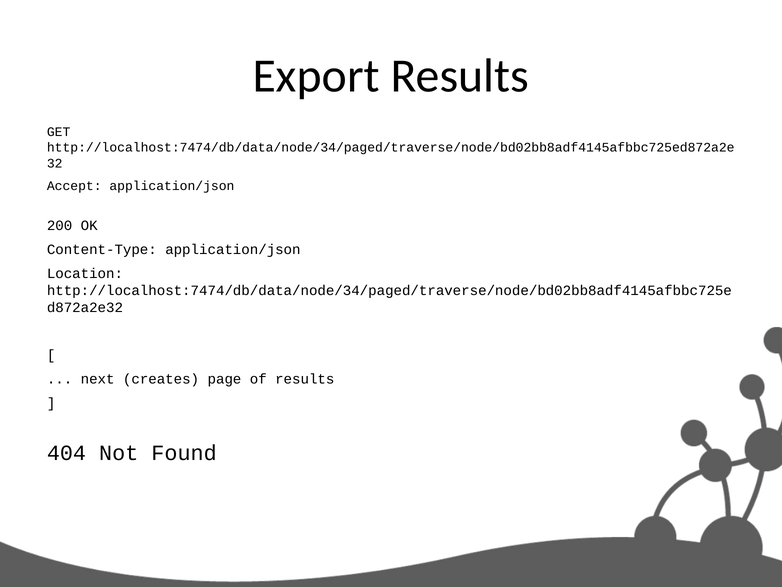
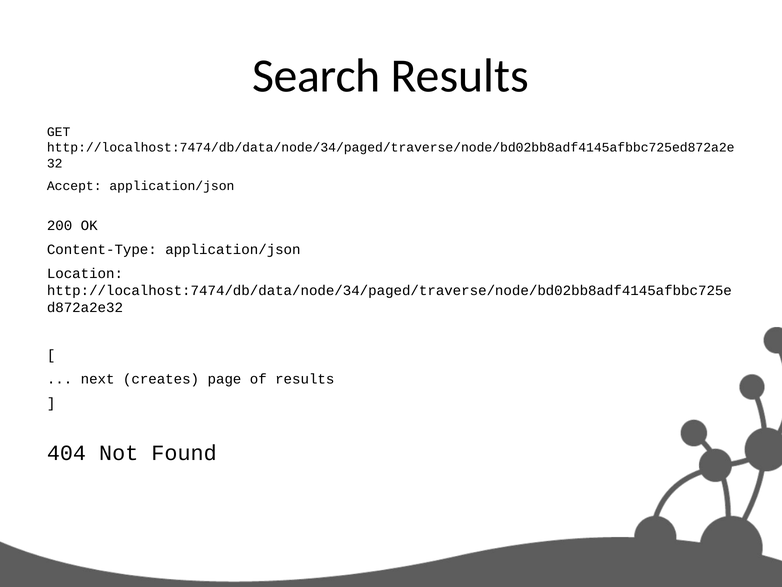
Export: Export -> Search
